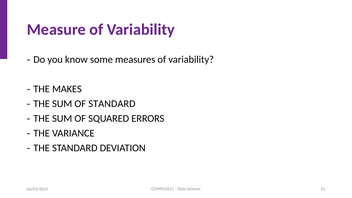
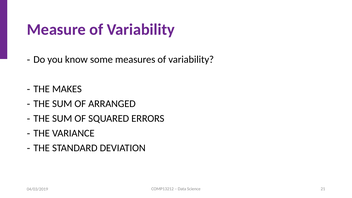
OF STANDARD: STANDARD -> ARRANGED
